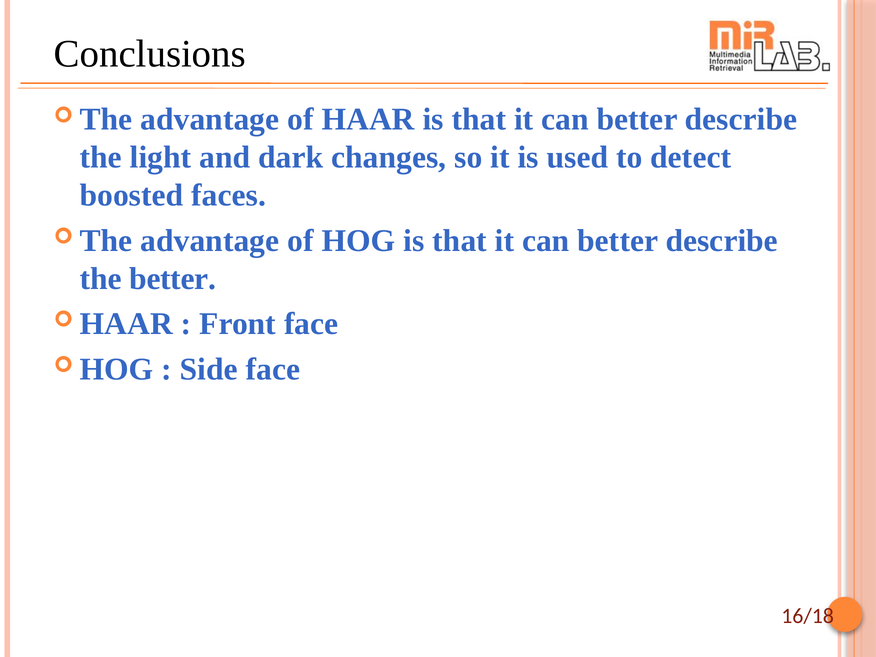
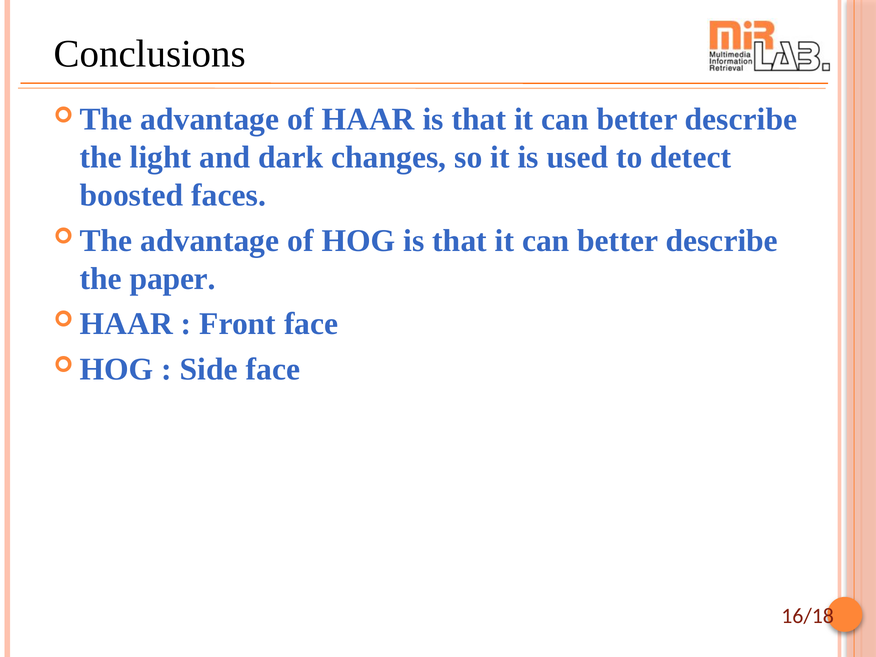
the better: better -> paper
